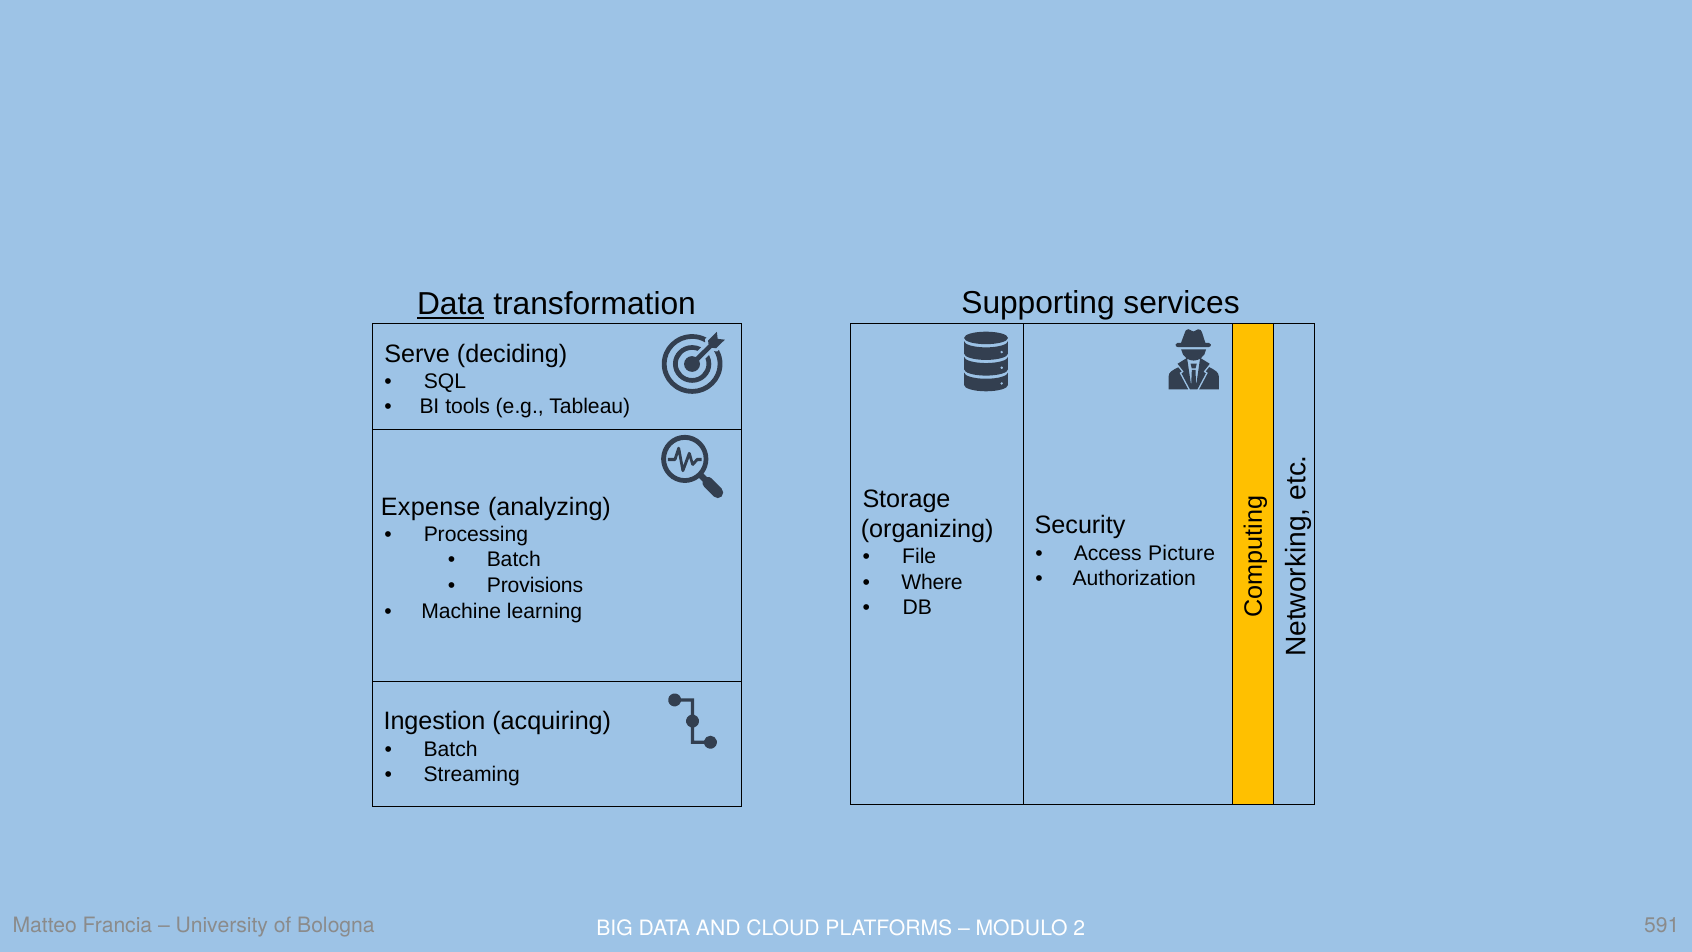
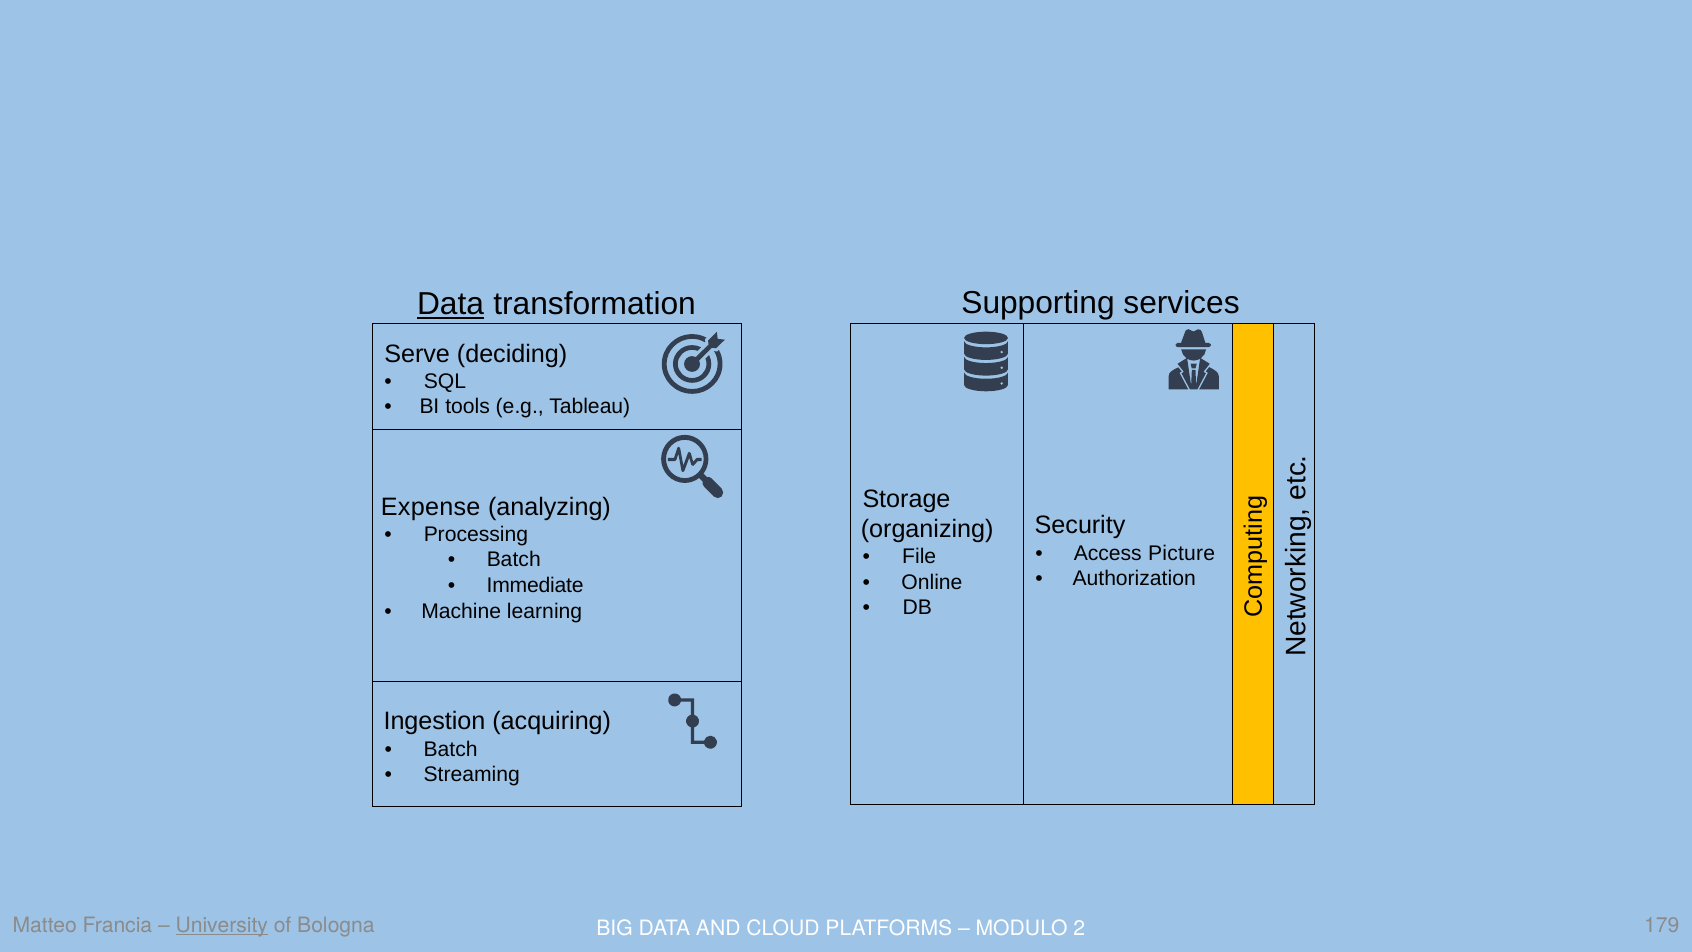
Where: Where -> Online
Provisions: Provisions -> Immediate
University underline: none -> present
591: 591 -> 179
